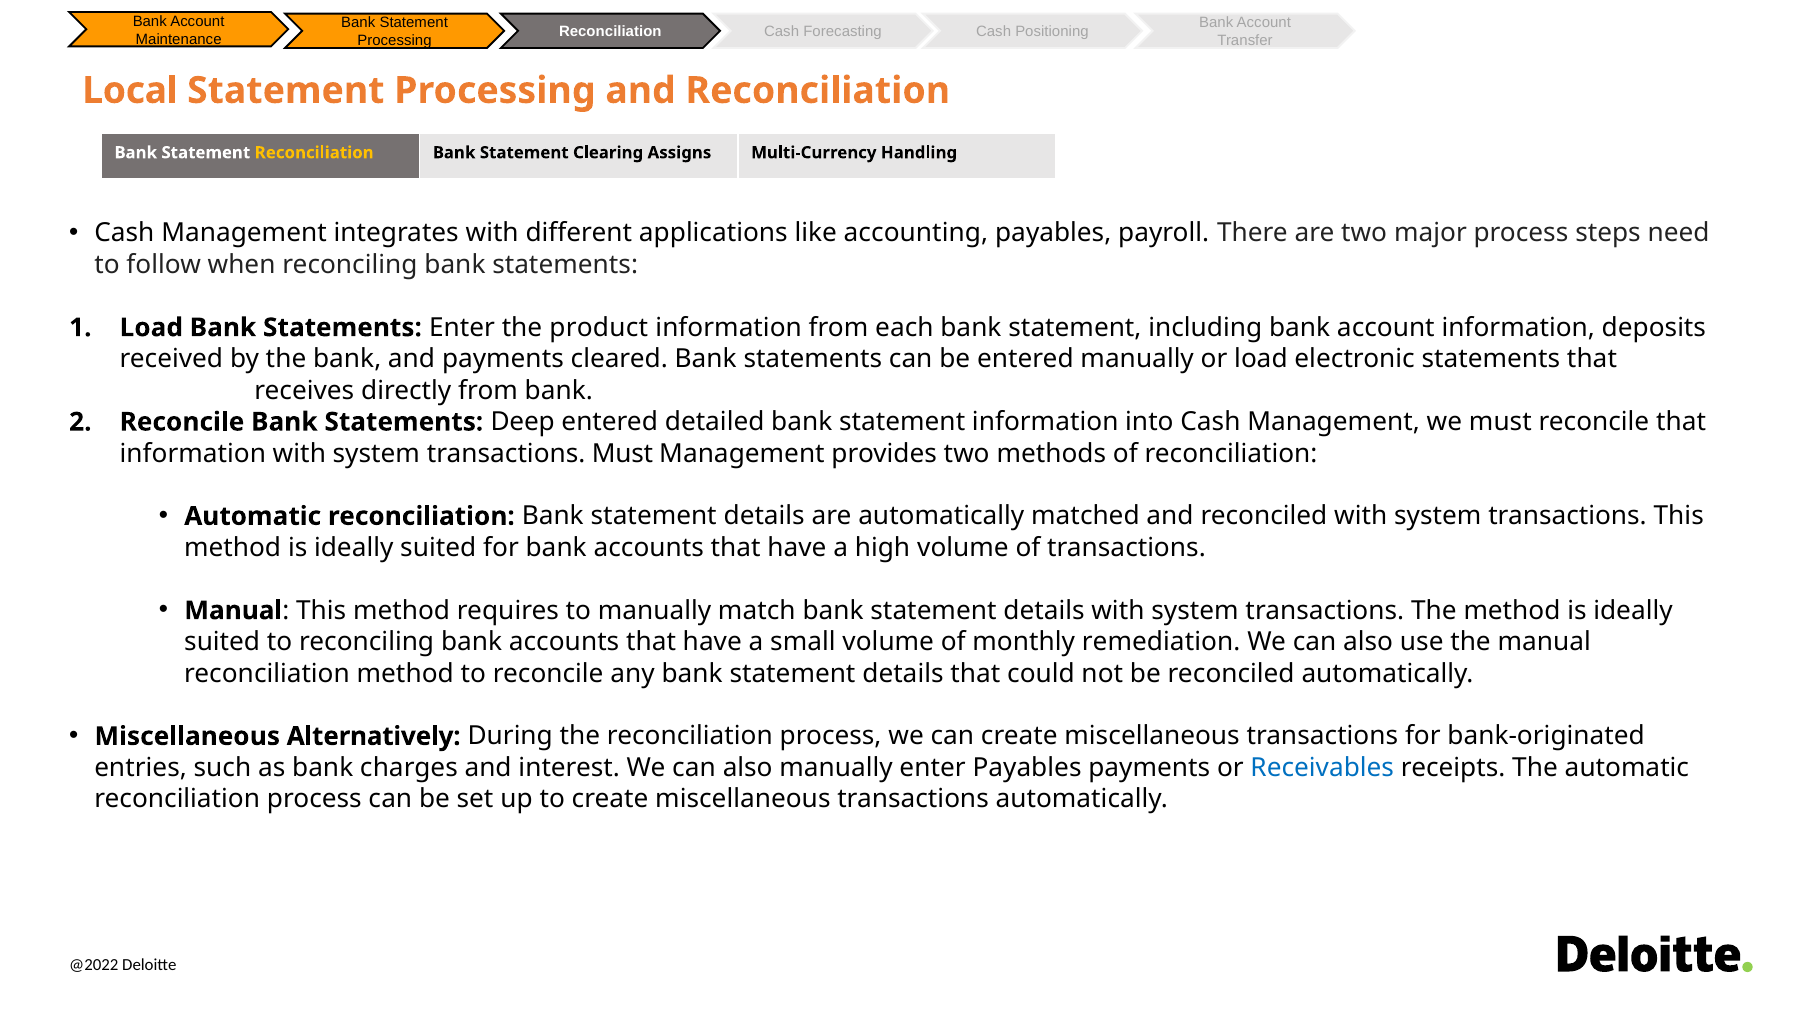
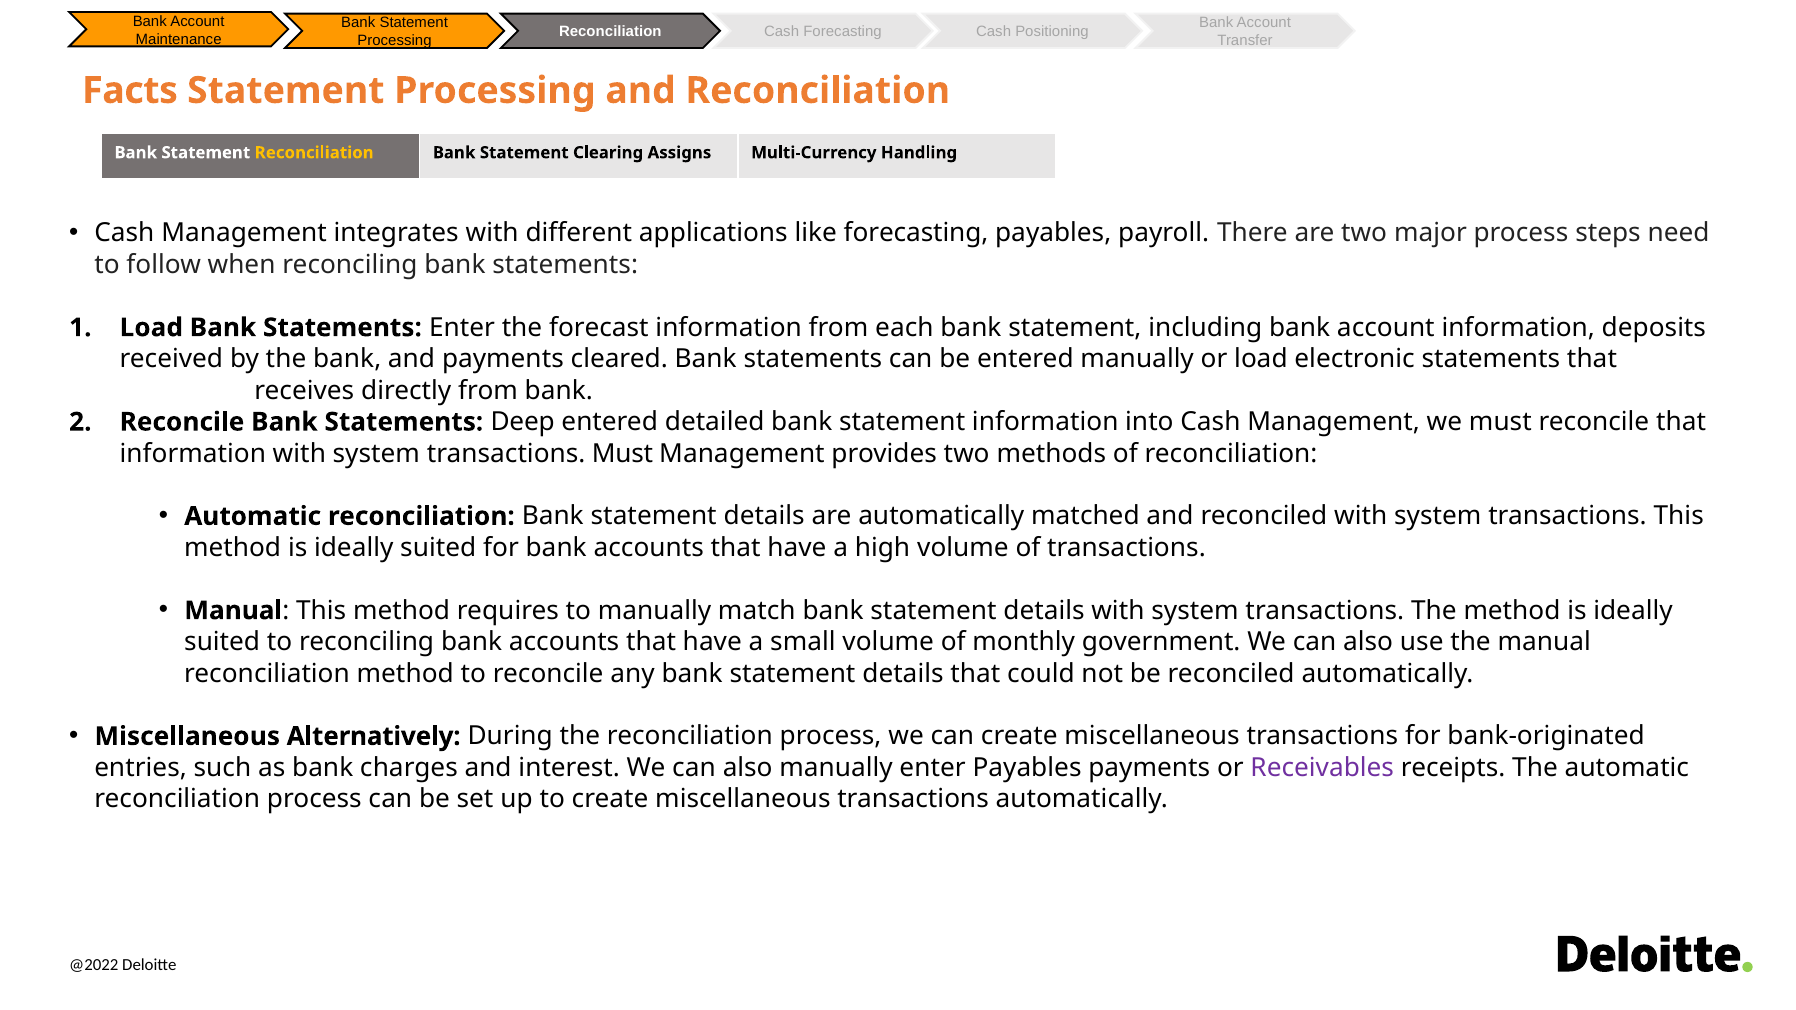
Local: Local -> Facts
accounting: accounting -> forecasting
product: product -> forecast
remediation: remediation -> government
Receivables colour: blue -> purple
